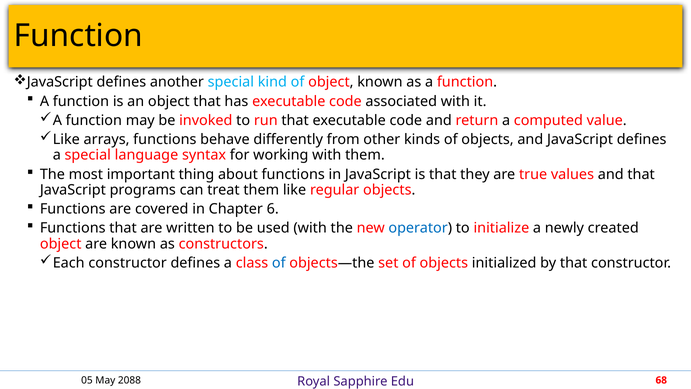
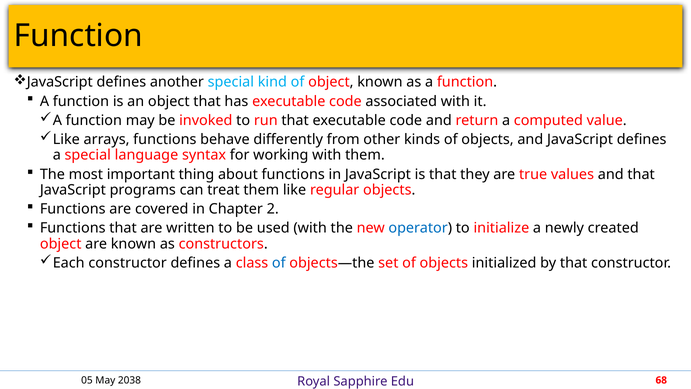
6: 6 -> 2
2088: 2088 -> 2038
